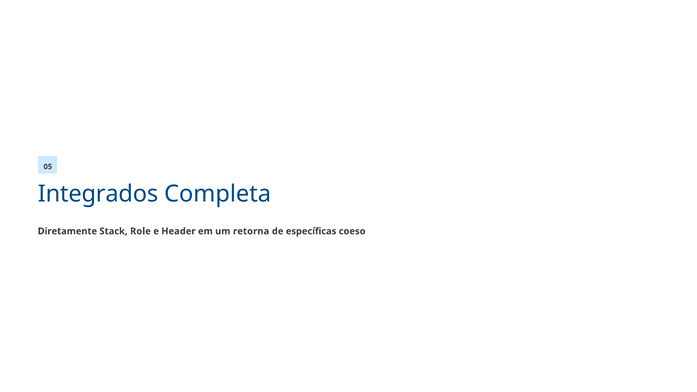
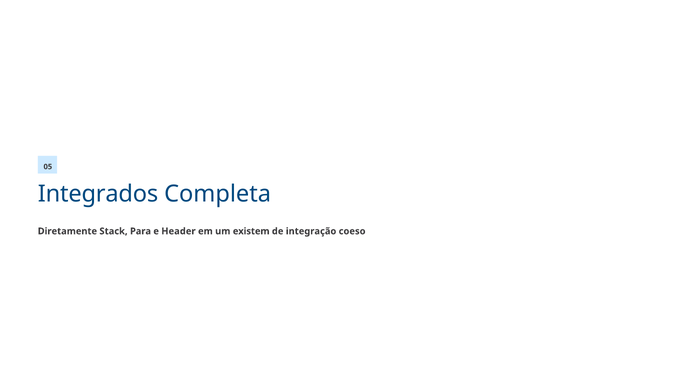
Role: Role -> Para
retorna: retorna -> existem
específicas: específicas -> integração
